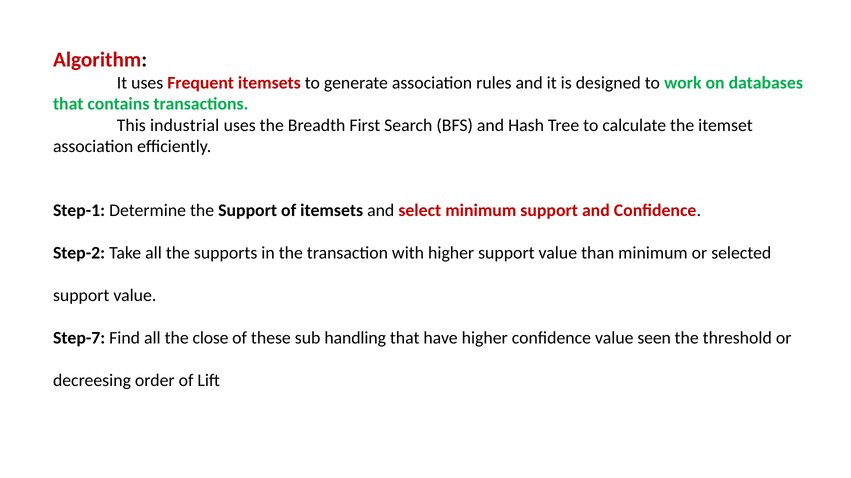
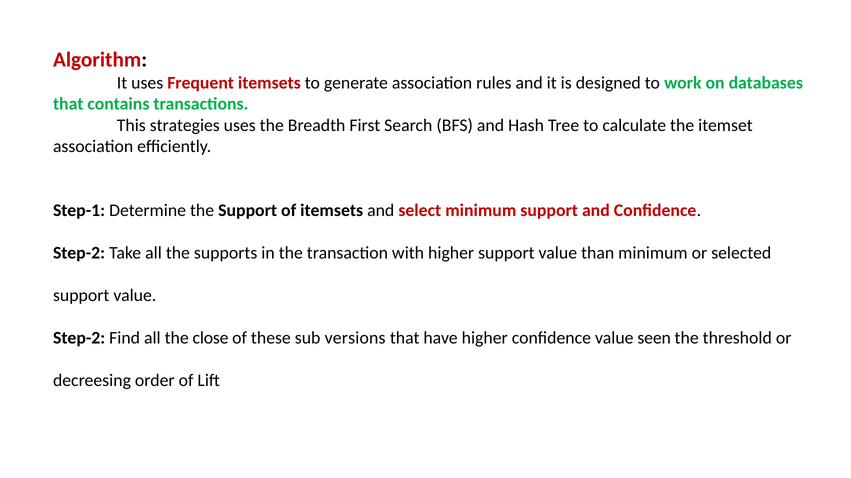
industrial: industrial -> strategies
Step-7 at (79, 338): Step-7 -> Step-2
handling: handling -> versions
